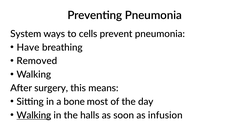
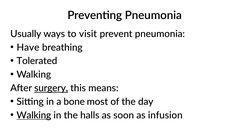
System: System -> Usually
cells: cells -> visit
Removed: Removed -> Tolerated
surgery underline: none -> present
